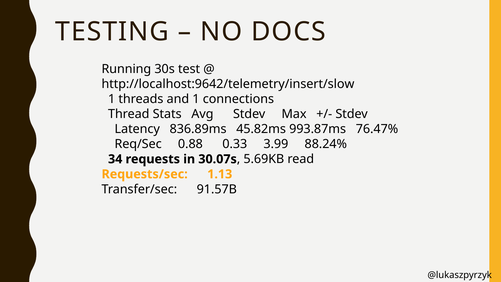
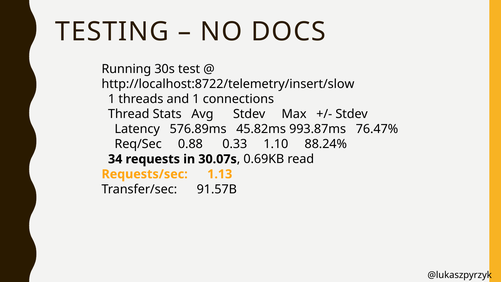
http://localhost:9642/telemetry/insert/slow: http://localhost:9642/telemetry/insert/slow -> http://localhost:8722/telemetry/insert/slow
836.89ms: 836.89ms -> 576.89ms
3.99: 3.99 -> 1.10
5.69KB: 5.69KB -> 0.69KB
